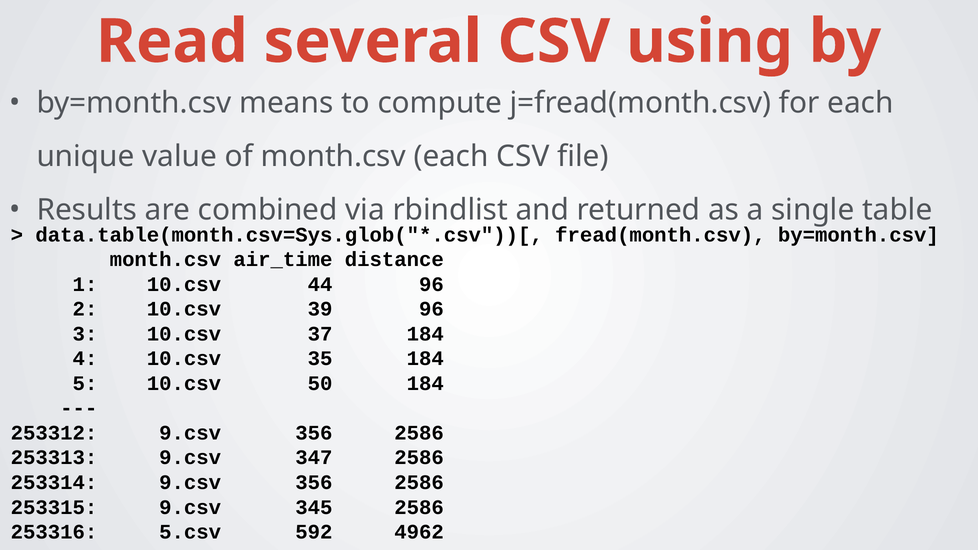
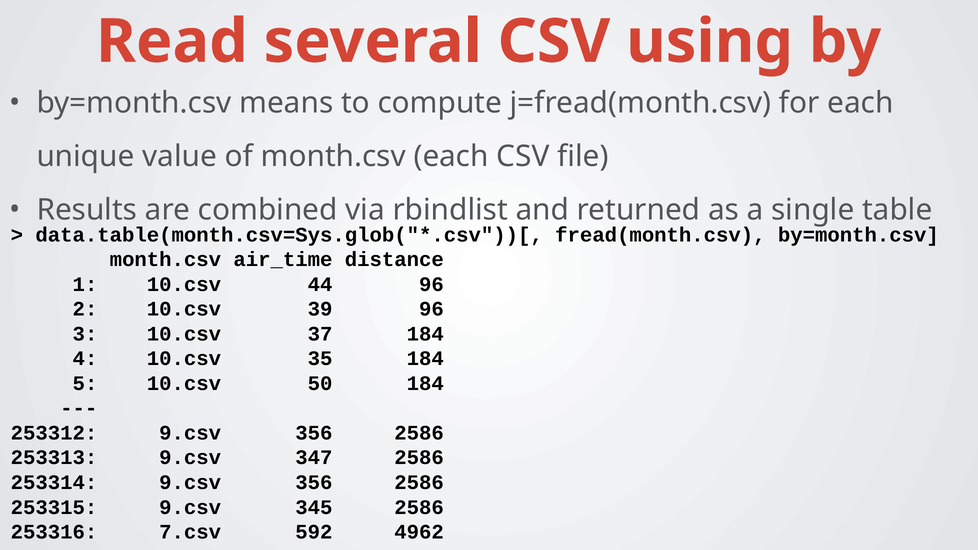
5.csv: 5.csv -> 7.csv
